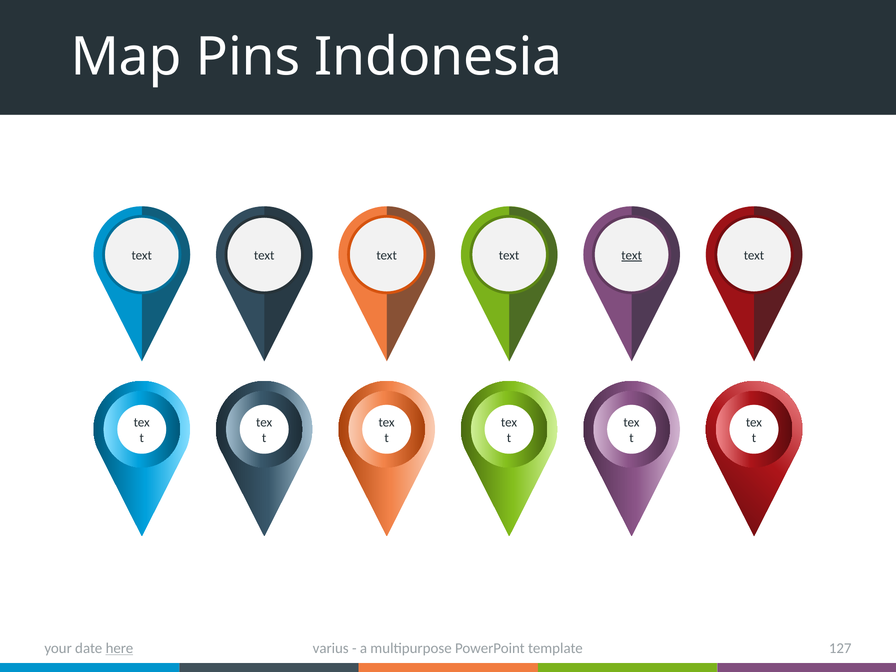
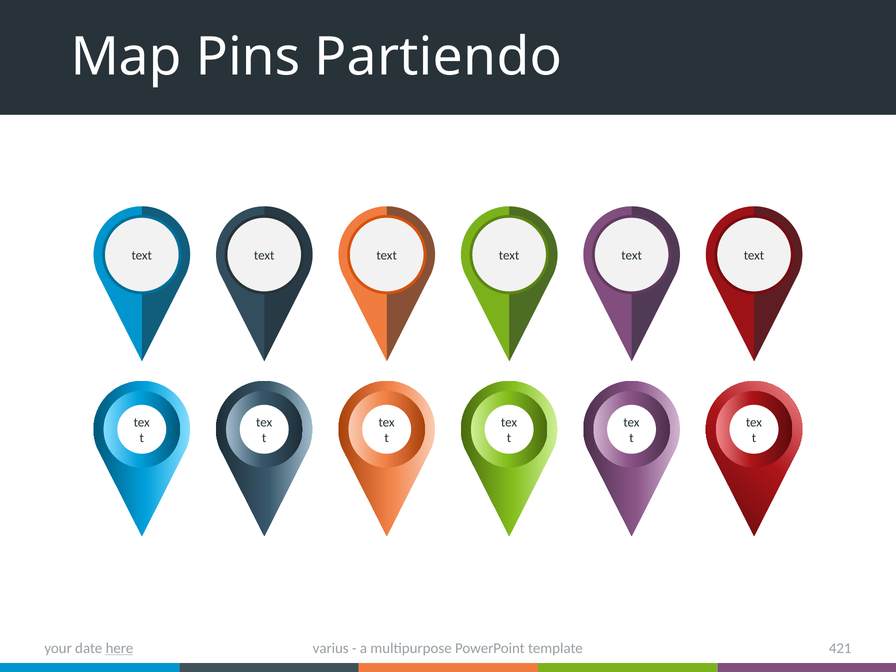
Indonesia: Indonesia -> Partiendo
text at (632, 255) underline: present -> none
127: 127 -> 421
